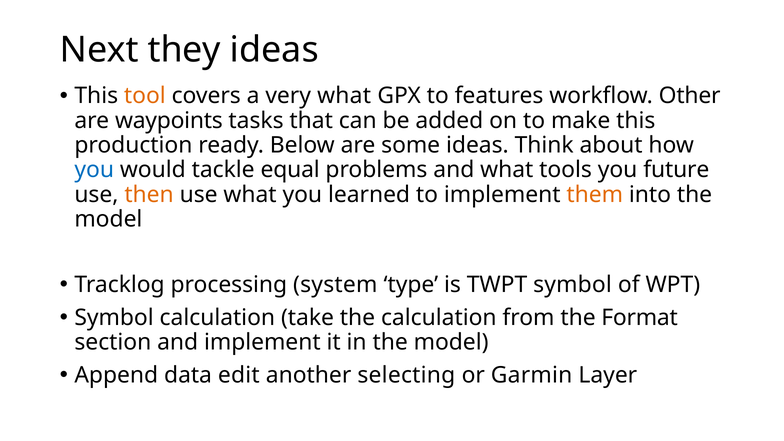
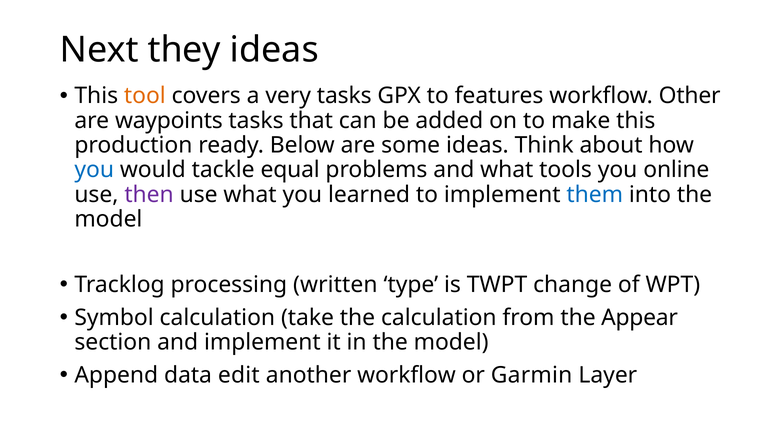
very what: what -> tasks
future: future -> online
then colour: orange -> purple
them colour: orange -> blue
system: system -> written
TWPT symbol: symbol -> change
Format: Format -> Appear
another selecting: selecting -> workflow
